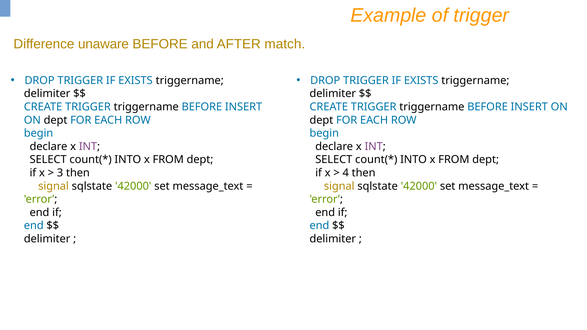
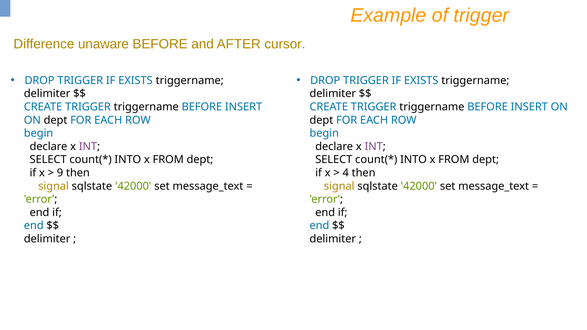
match: match -> cursor
3: 3 -> 9
